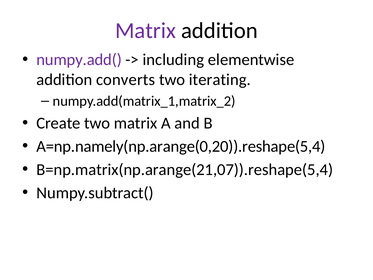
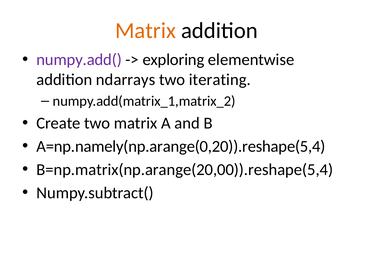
Matrix at (145, 30) colour: purple -> orange
including: including -> exploring
converts: converts -> ndarrays
B=np.matrix(np.arange(21,07)).reshape(5,4: B=np.matrix(np.arange(21,07)).reshape(5,4 -> B=np.matrix(np.arange(20,00)).reshape(5,4
